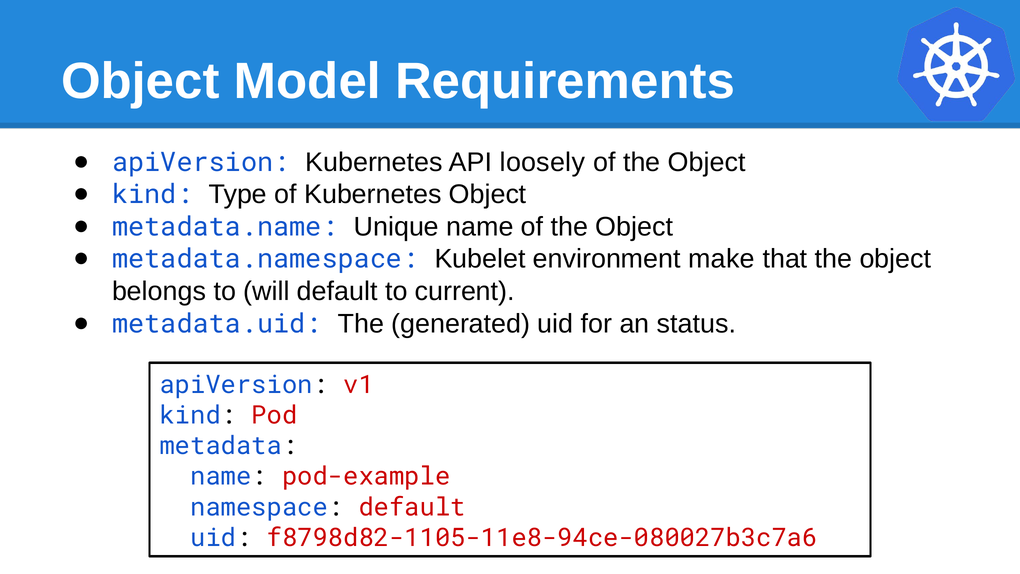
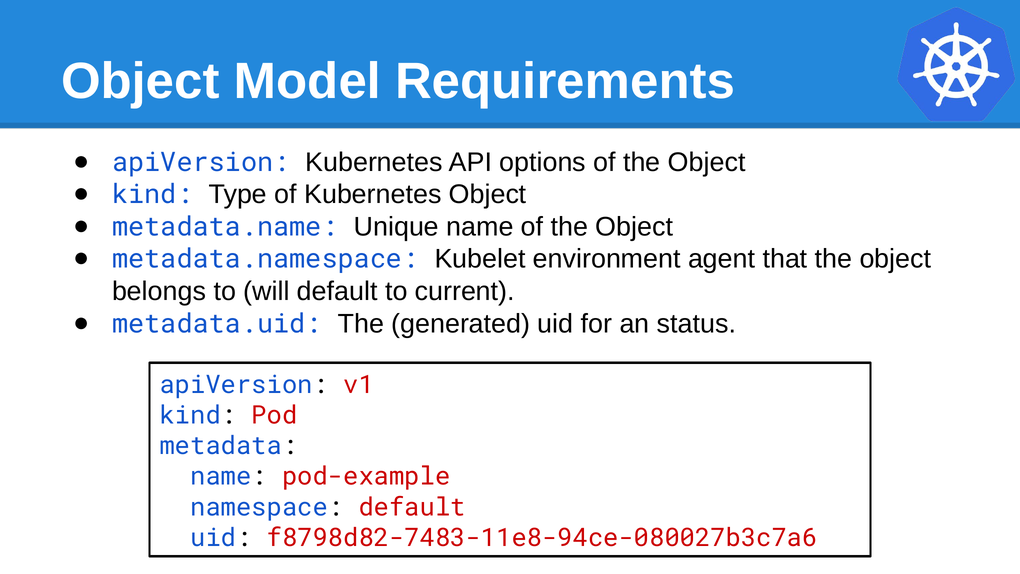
loosely: loosely -> options
make: make -> agent
f8798d82-1105-11e8-94ce-080027b3c7a6: f8798d82-1105-11e8-94ce-080027b3c7a6 -> f8798d82-7483-11e8-94ce-080027b3c7a6
